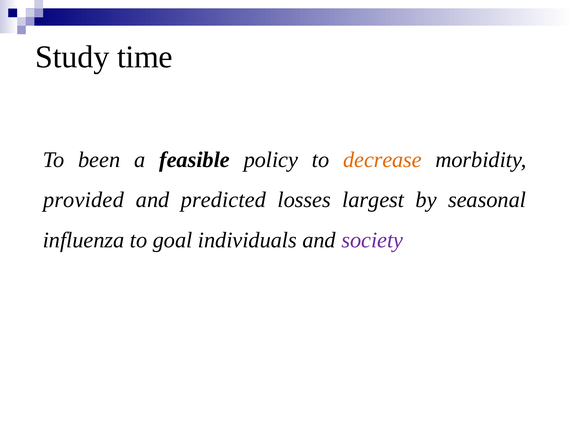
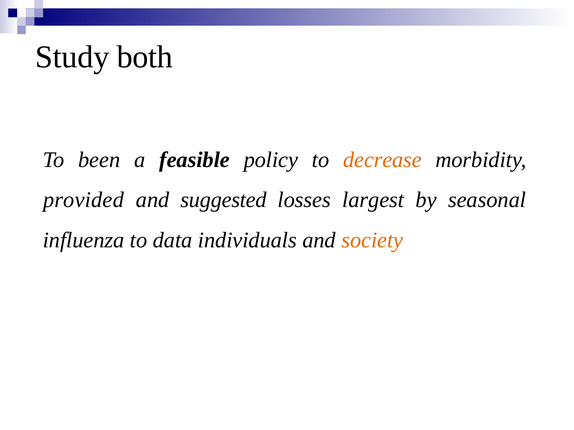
time: time -> both
predicted: predicted -> suggested
goal: goal -> data
society colour: purple -> orange
